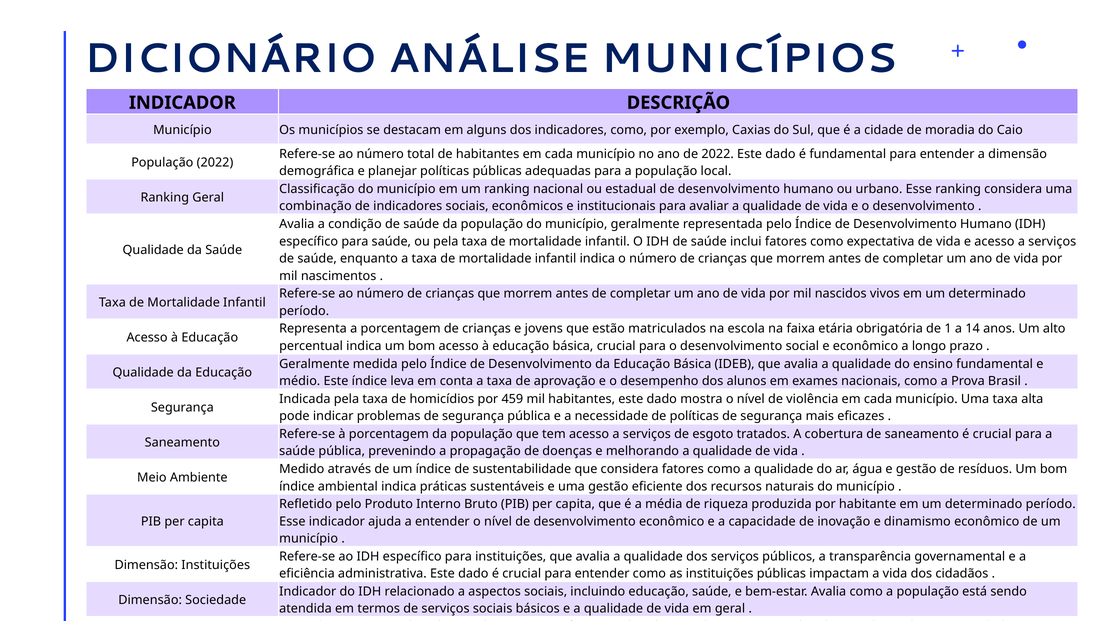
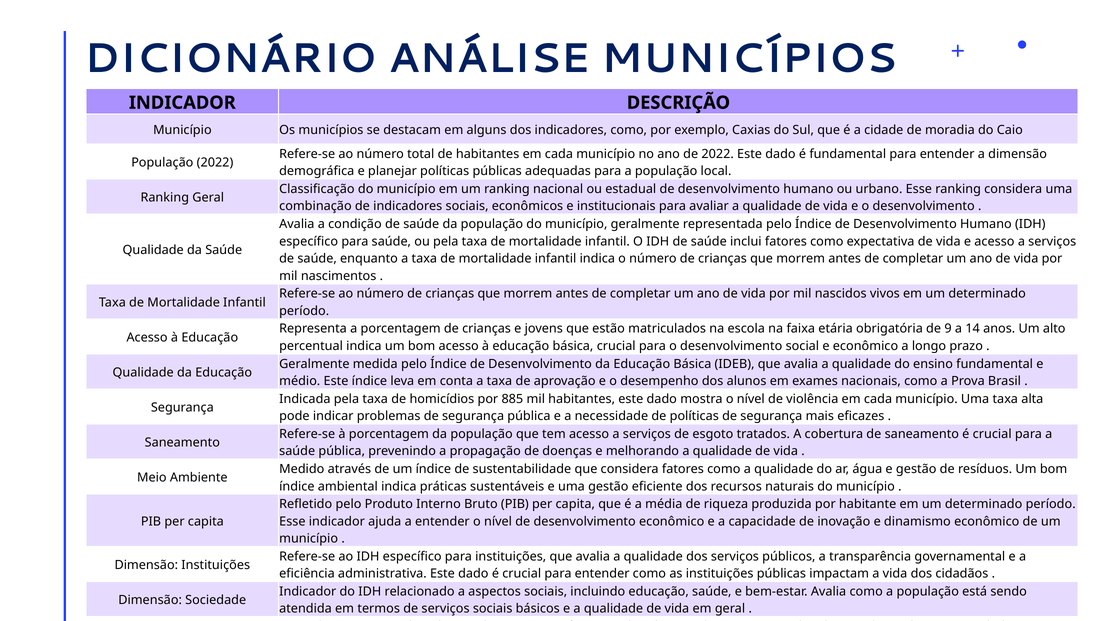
1: 1 -> 9
459: 459 -> 885
